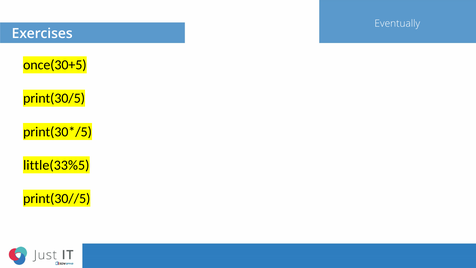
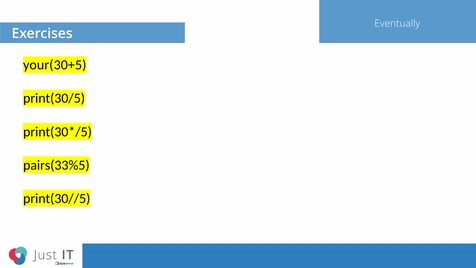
once(30+5: once(30+5 -> your(30+5
little(33%5: little(33%5 -> pairs(33%5
